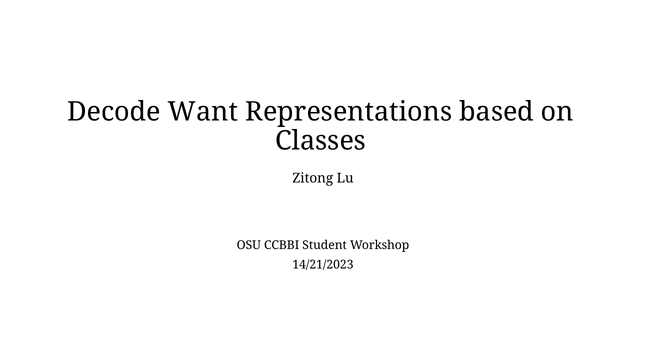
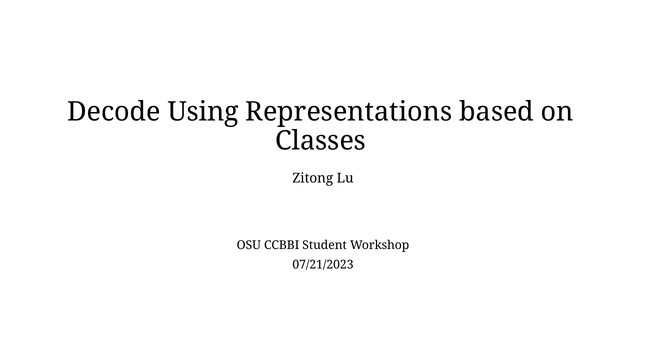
Want: Want -> Using
14/21/2023: 14/21/2023 -> 07/21/2023
